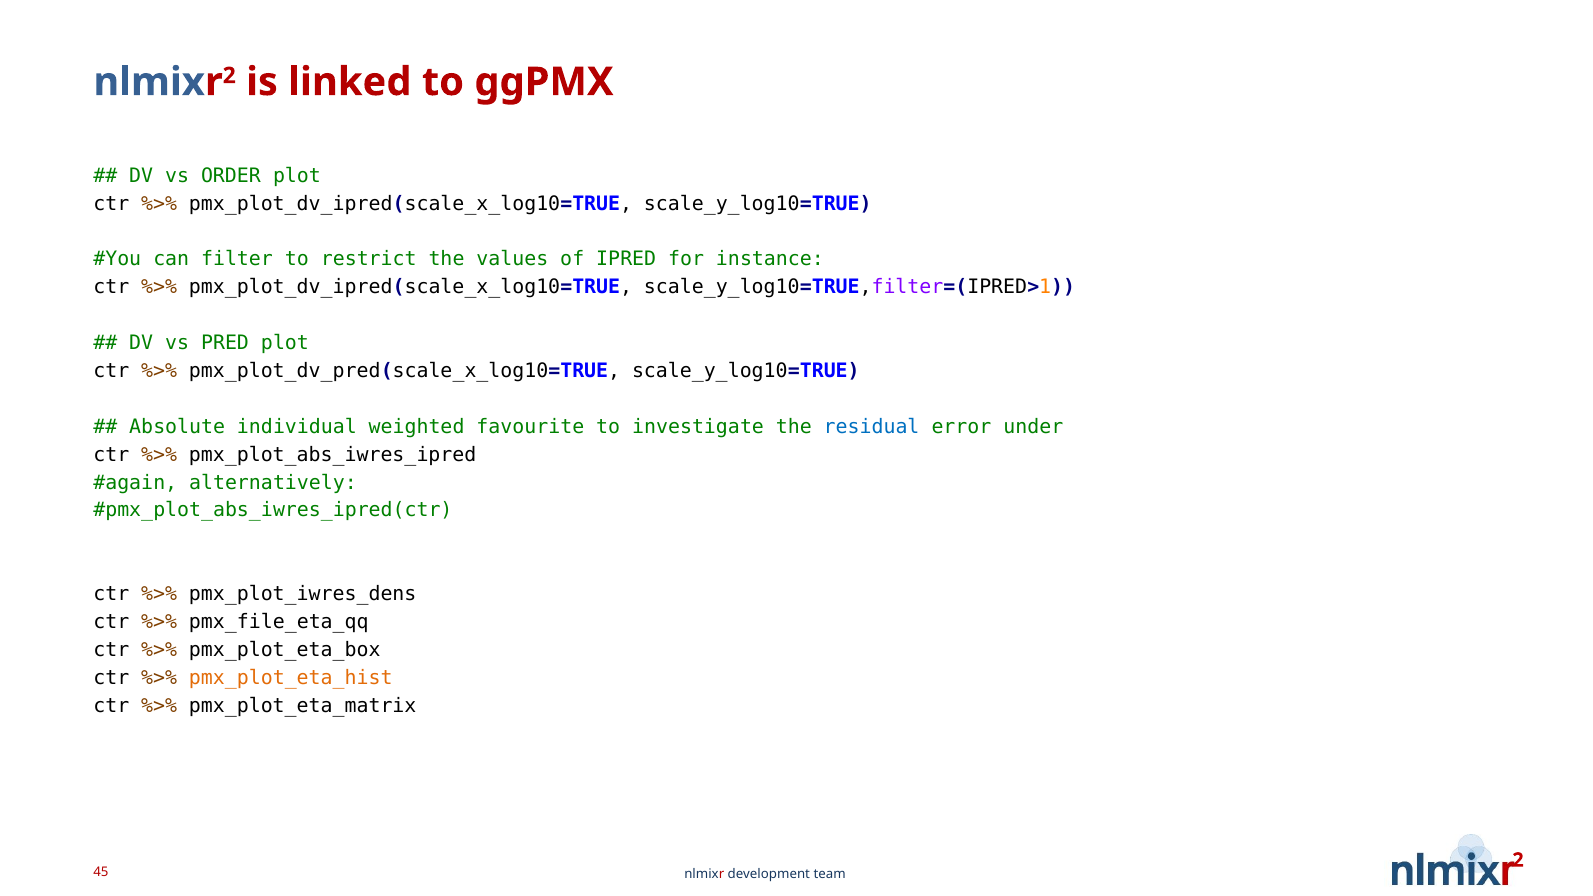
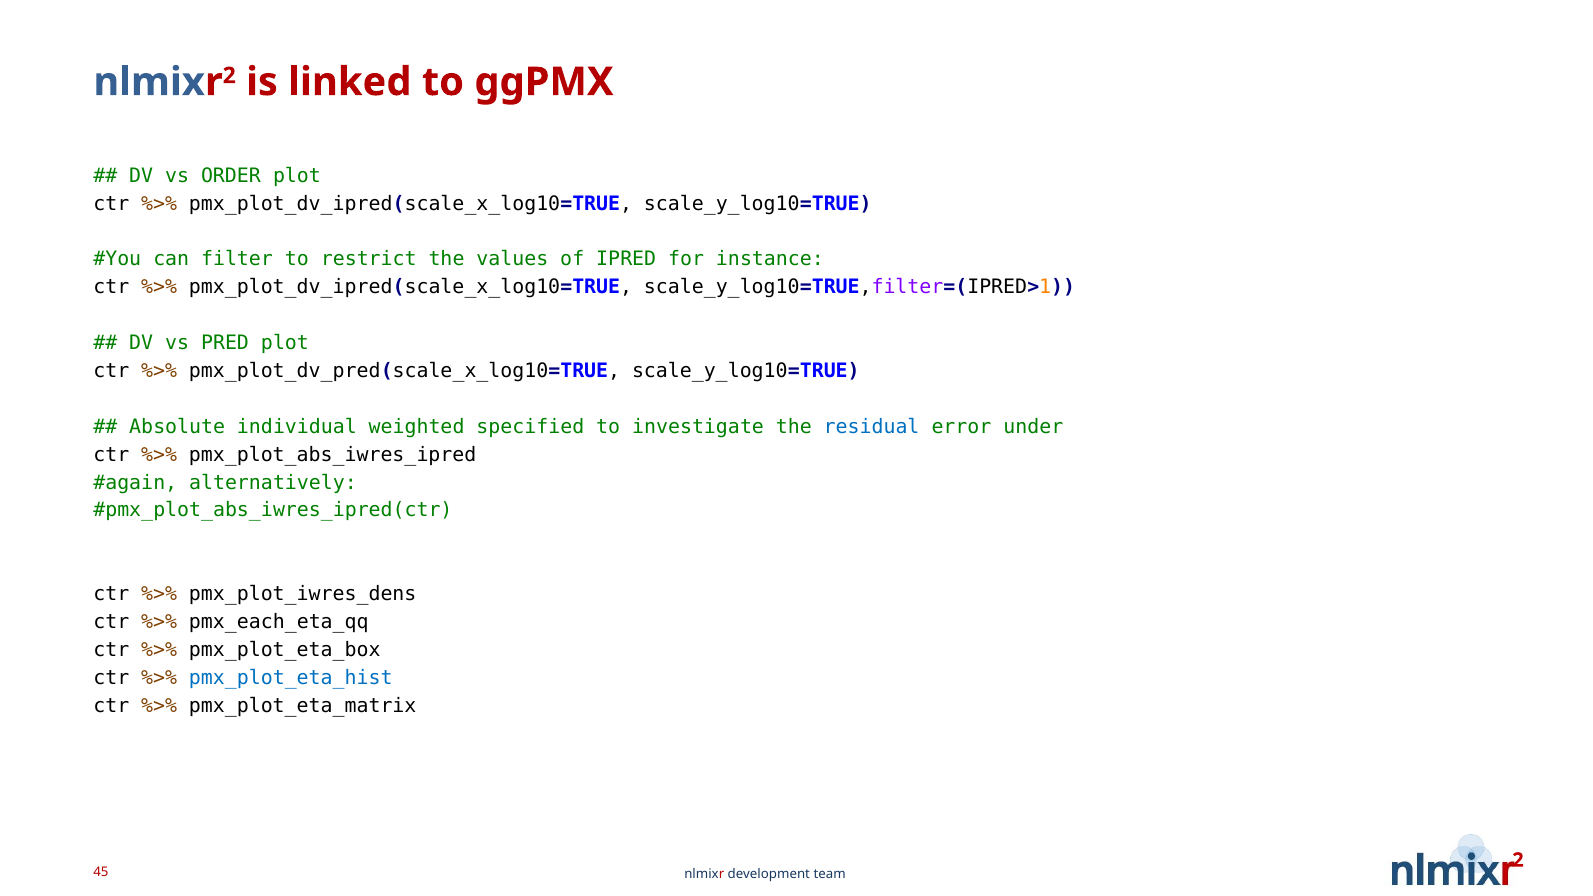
favourite: favourite -> specified
pmx_file_eta_qq: pmx_file_eta_qq -> pmx_each_eta_qq
pmx_plot_eta_hist colour: orange -> blue
